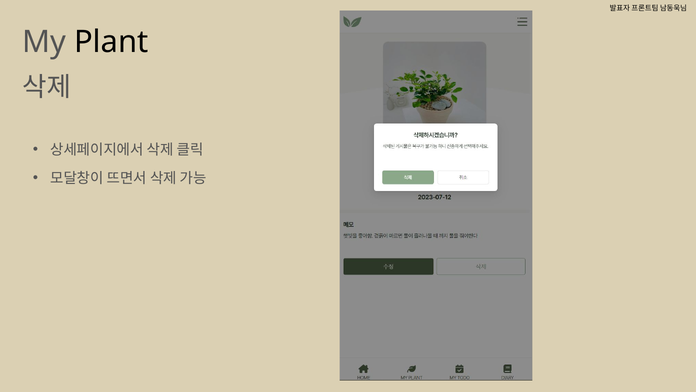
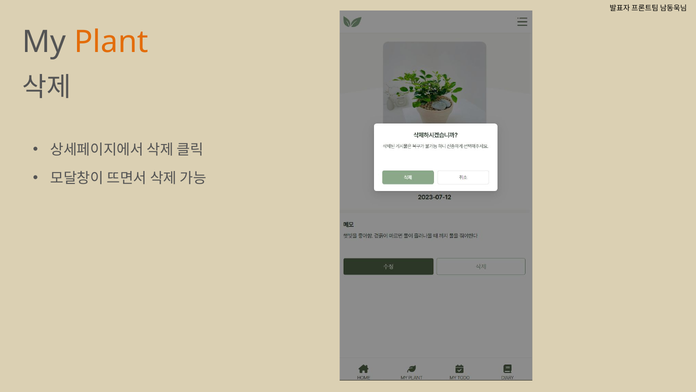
Plant colour: black -> orange
